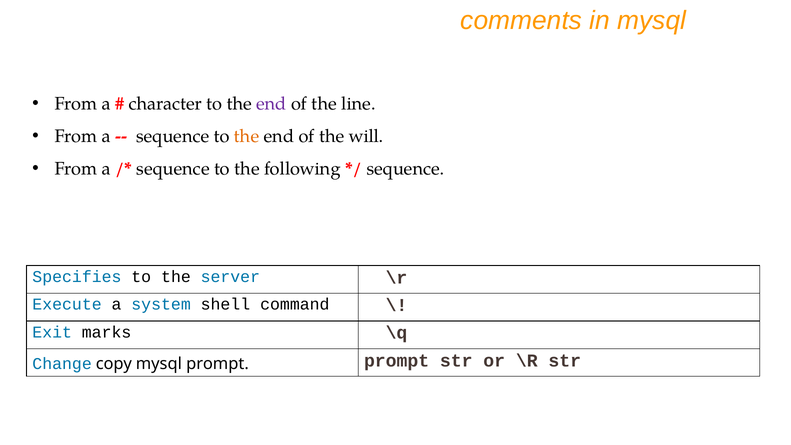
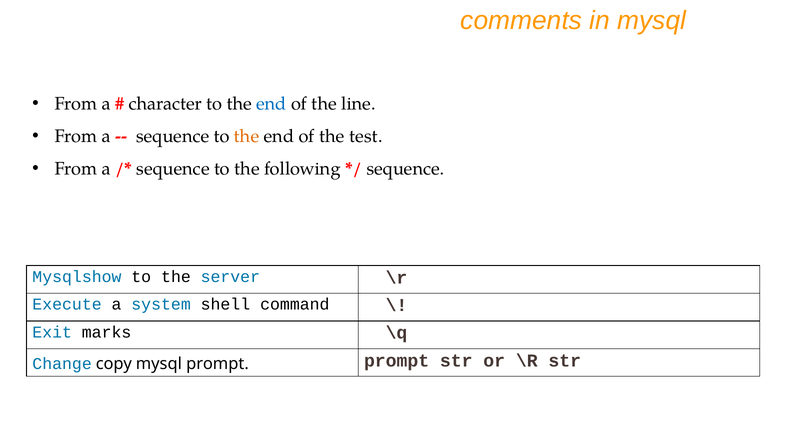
end at (271, 104) colour: purple -> blue
will: will -> test
Specifies: Specifies -> Mysqlshow
